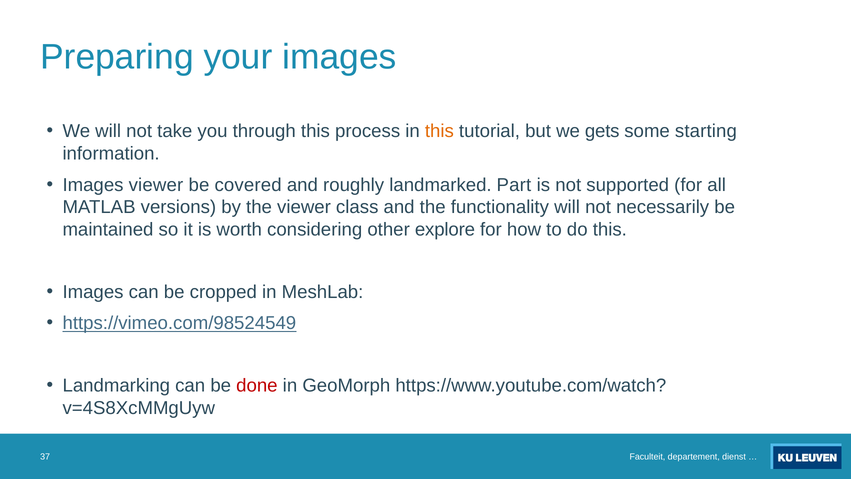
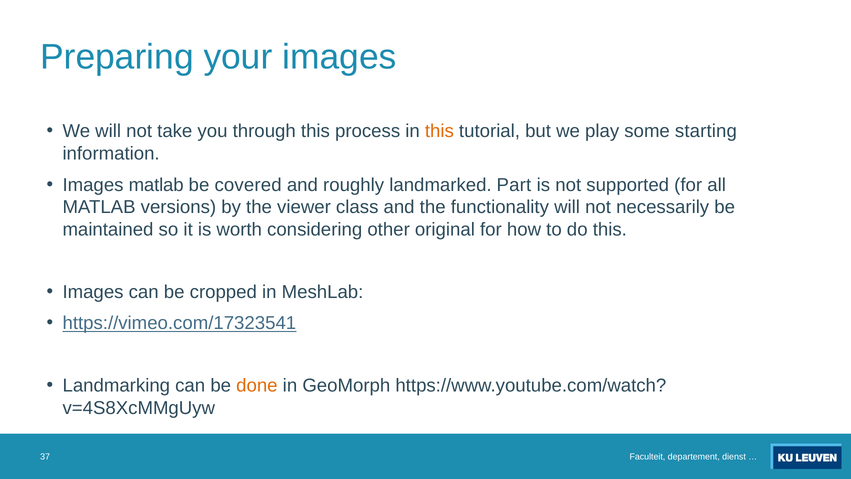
gets: gets -> play
Images viewer: viewer -> matlab
explore: explore -> original
https://vimeo.com/98524549: https://vimeo.com/98524549 -> https://vimeo.com/17323541
done colour: red -> orange
